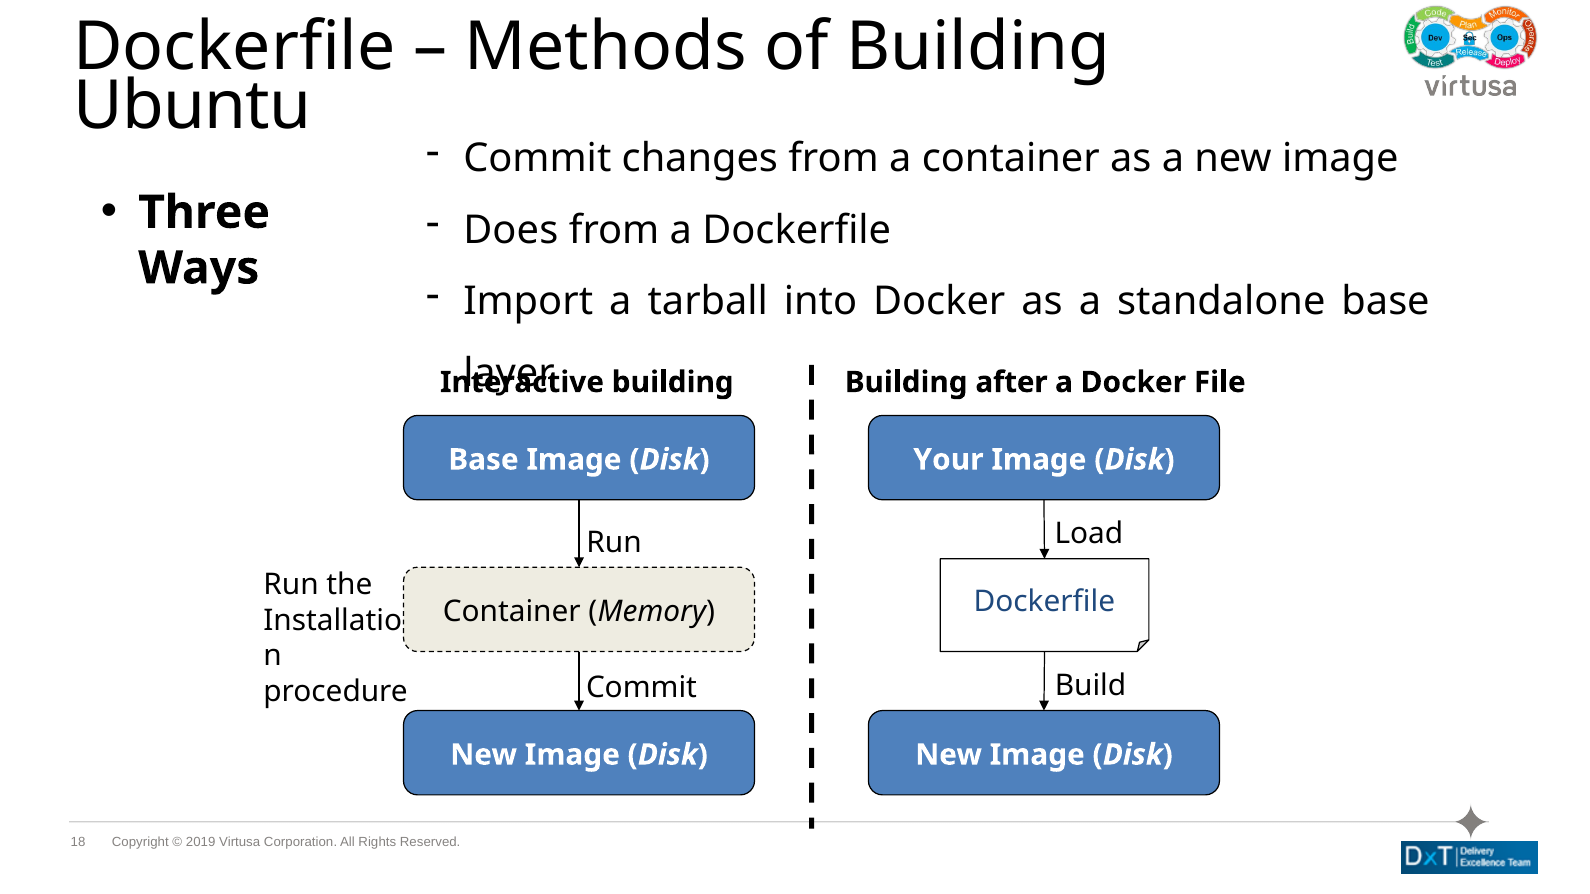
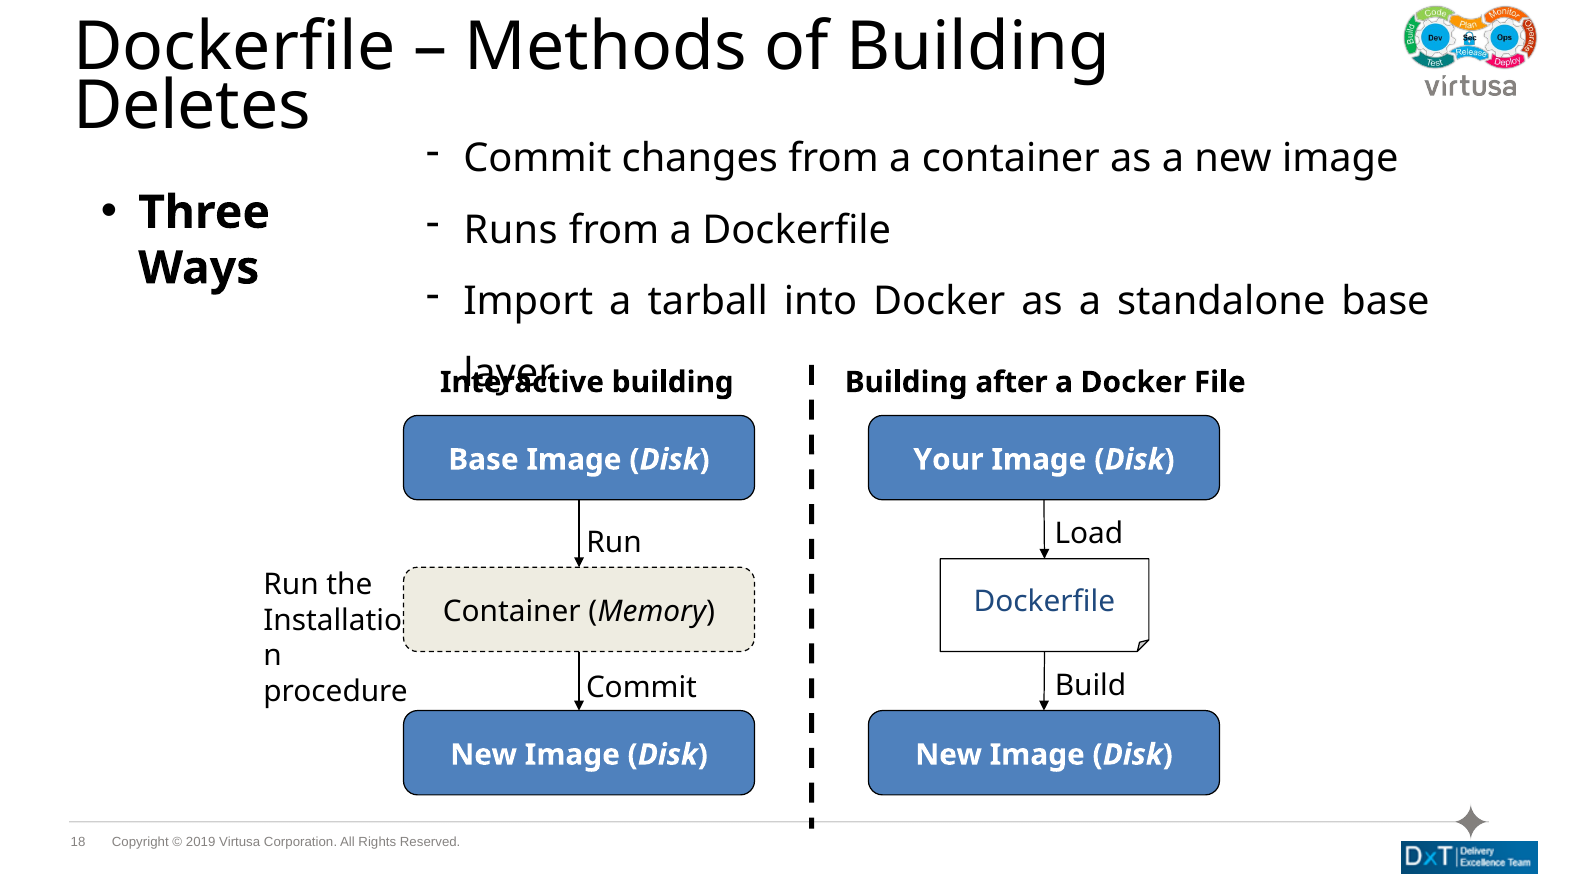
Ubuntu: Ubuntu -> Deletes
Does: Does -> Runs
